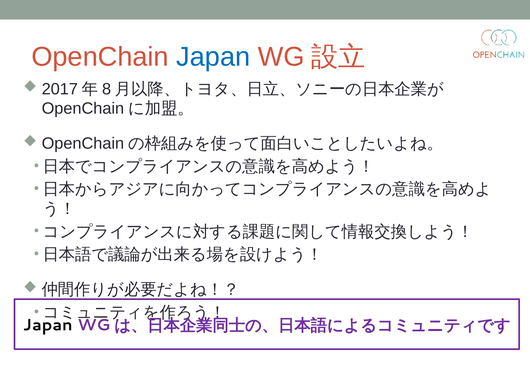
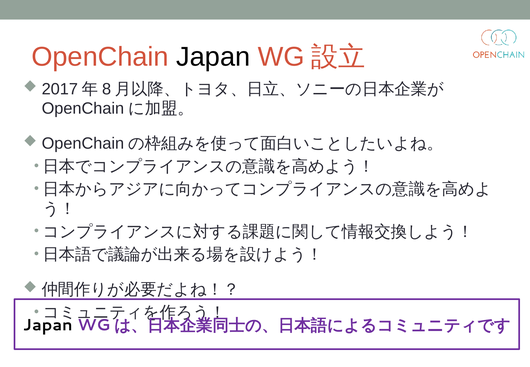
Japan at (213, 57) colour: blue -> black
